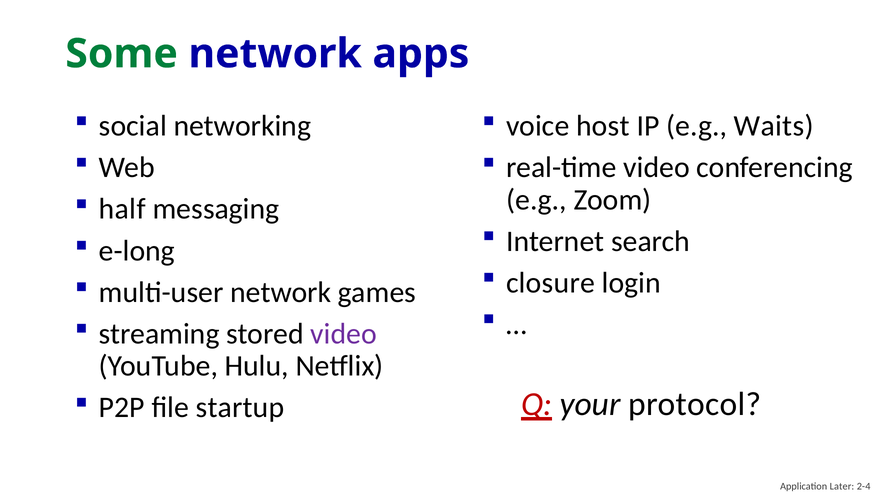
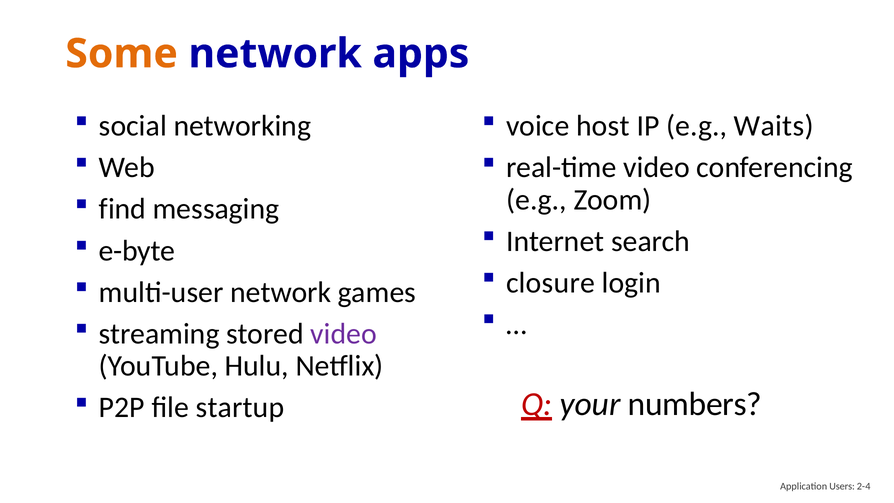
Some colour: green -> orange
half: half -> find
e-long: e-long -> e-byte
protocol: protocol -> numbers
Later: Later -> Users
